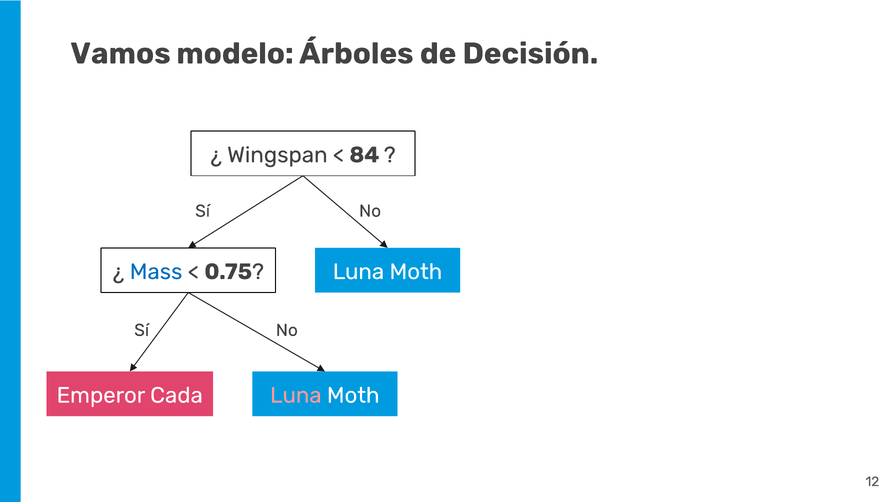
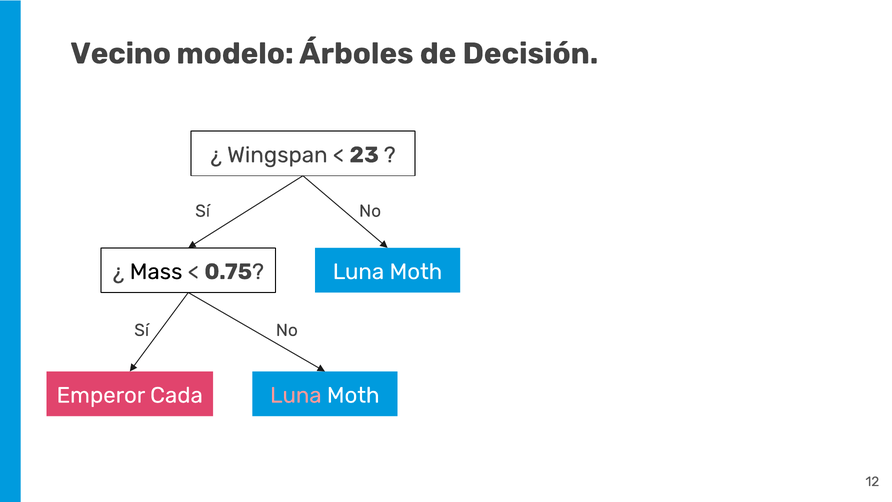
Vamos: Vamos -> Vecino
84: 84 -> 23
Mass colour: blue -> black
